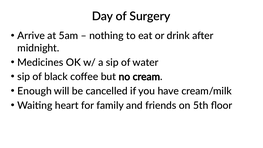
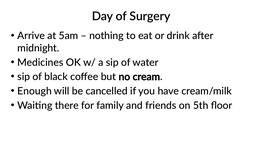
heart: heart -> there
